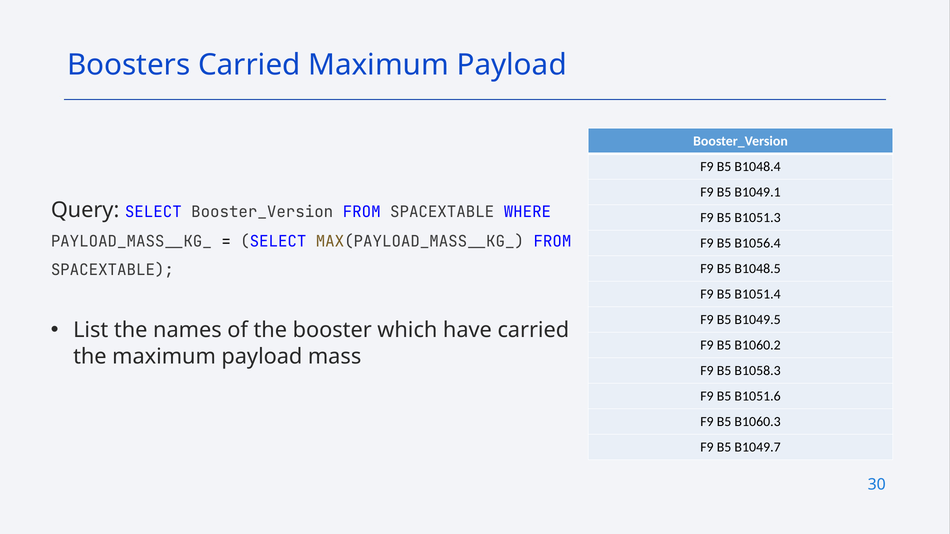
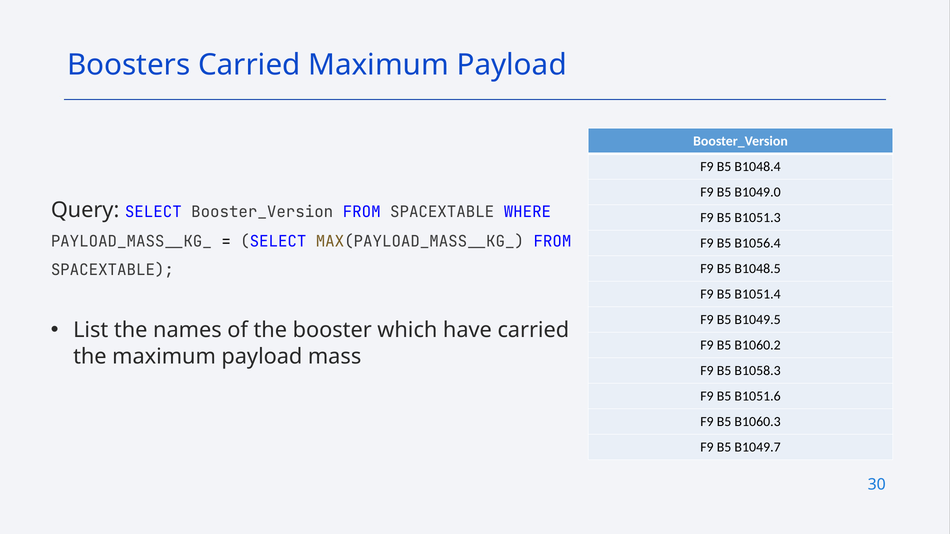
B1049.1: B1049.1 -> B1049.0
